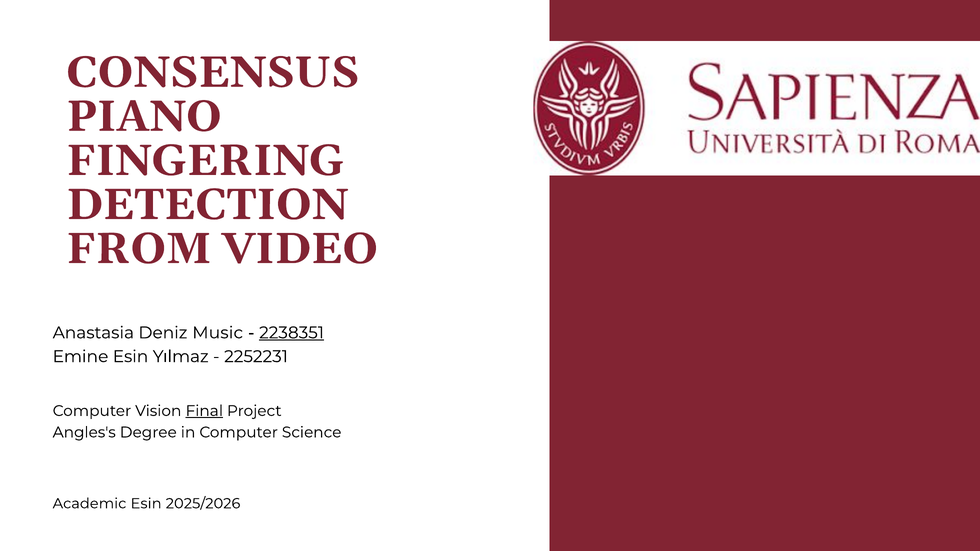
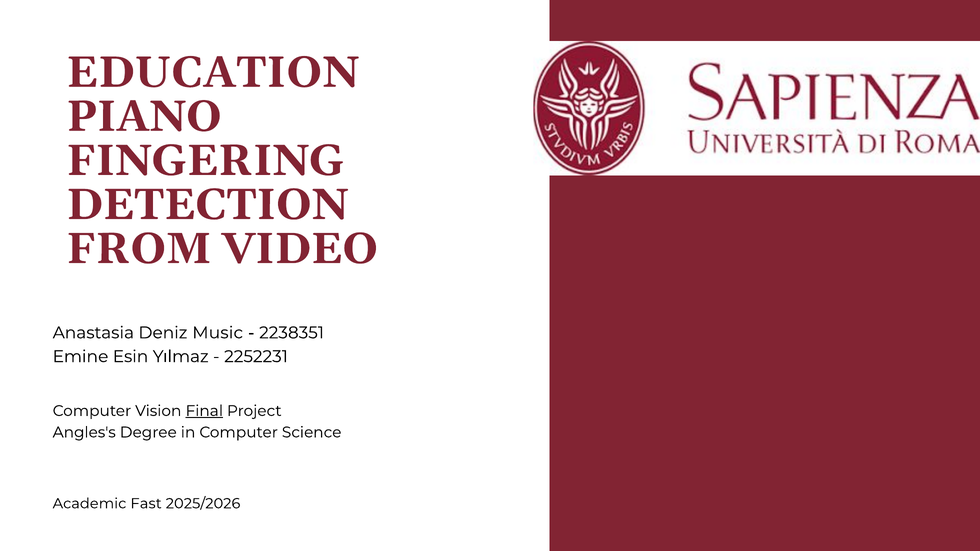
CONSENSUS: CONSENSUS -> EDUCATION
2238351 underline: present -> none
Academic Esin: Esin -> Fast
